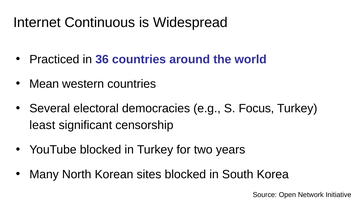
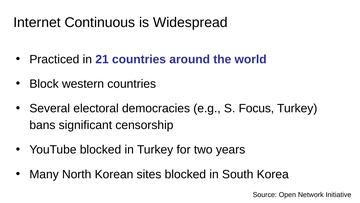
36: 36 -> 21
Mean: Mean -> Block
least: least -> bans
